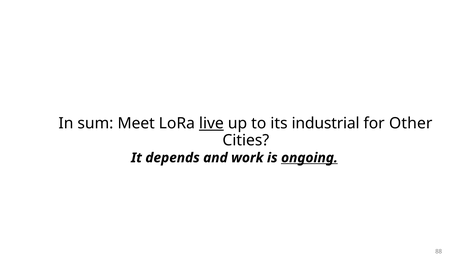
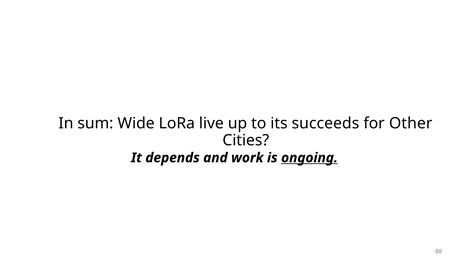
Meet: Meet -> Wide
live underline: present -> none
industrial: industrial -> succeeds
